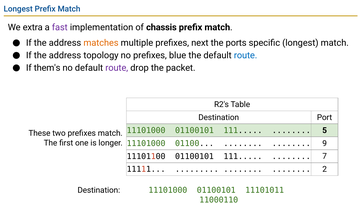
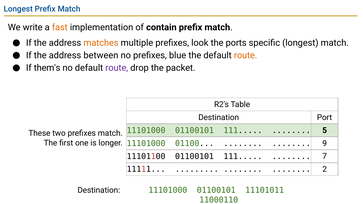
extra: extra -> write
fast colour: purple -> orange
chassis: chassis -> contain
next: next -> look
topology: topology -> between
route at (246, 55) colour: blue -> orange
